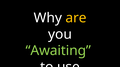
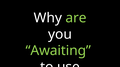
are colour: yellow -> light green
